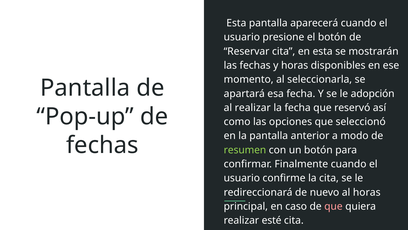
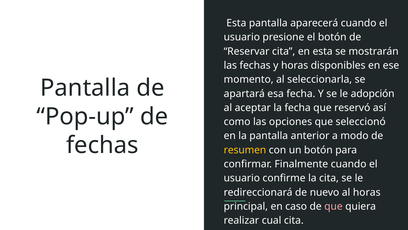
al realizar: realizar -> aceptar
resumen colour: light green -> yellow
esté: esté -> cual
